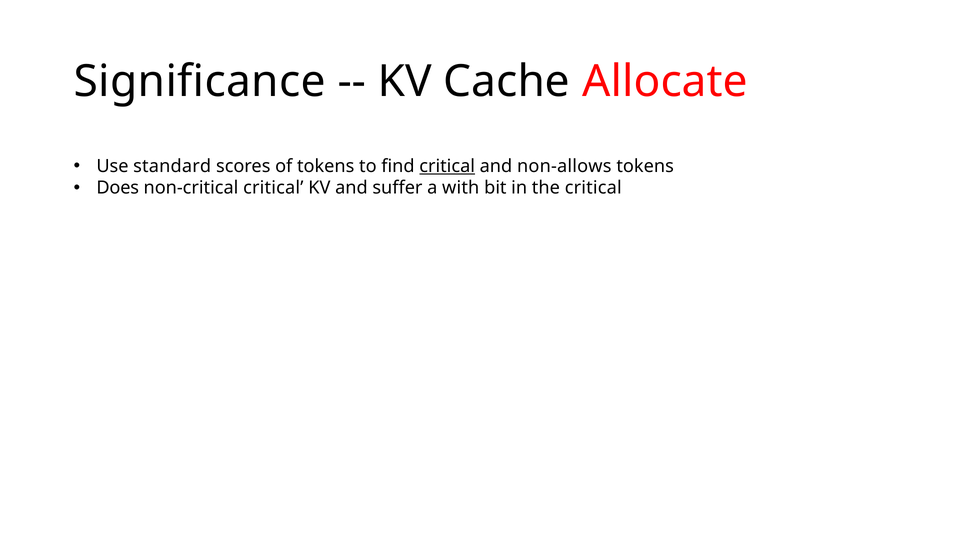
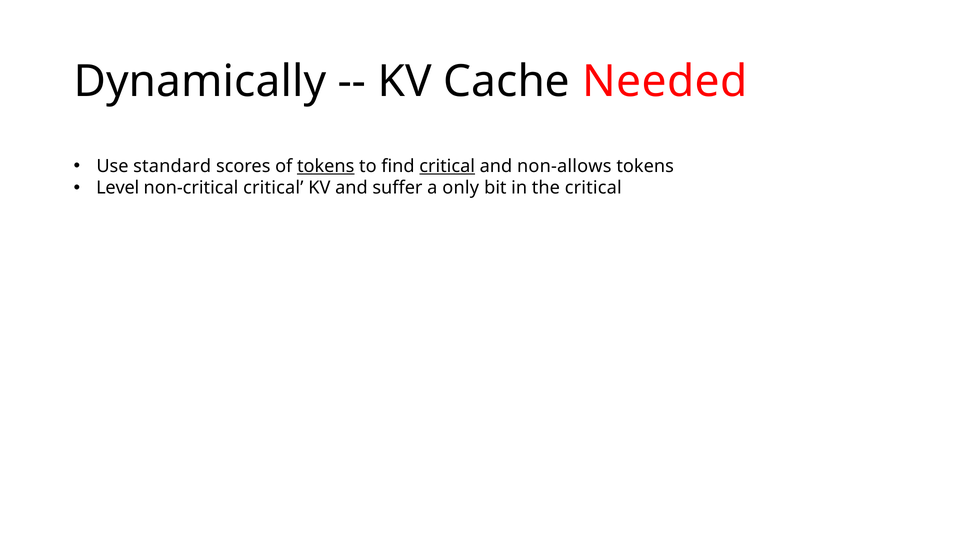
Significance: Significance -> Dynamically
Allocate: Allocate -> Needed
tokens at (326, 166) underline: none -> present
Does: Does -> Level
with: with -> only
